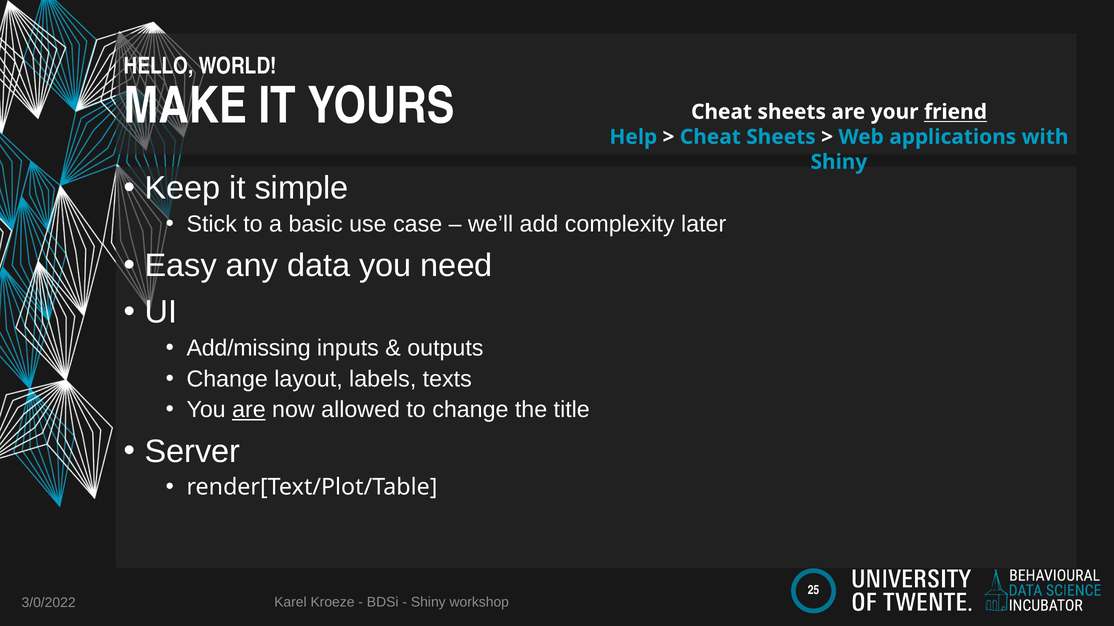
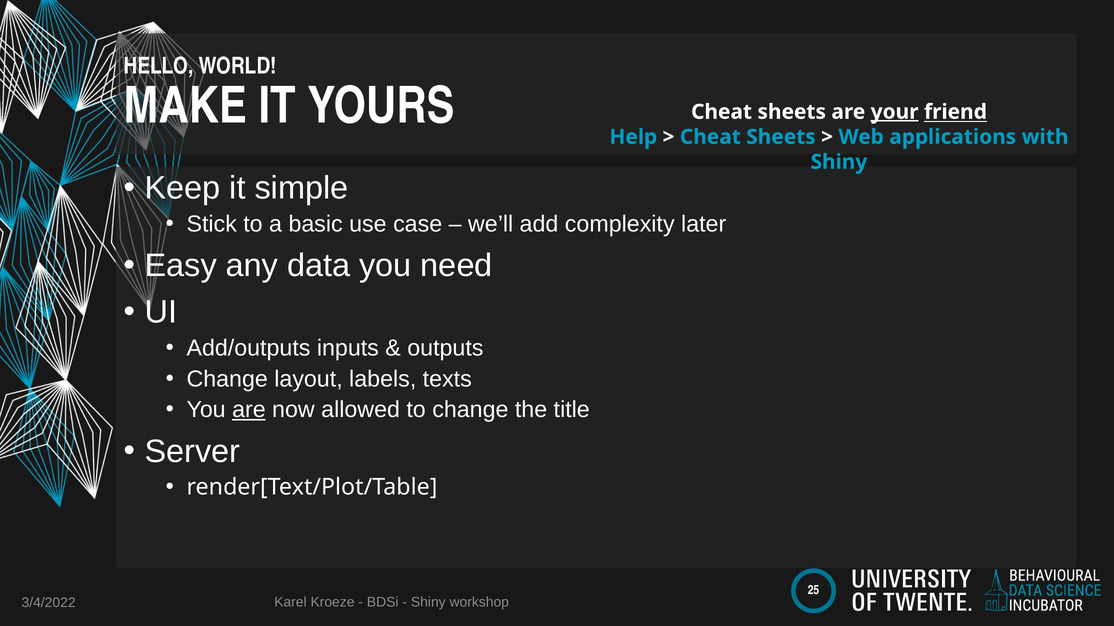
your underline: none -> present
Add/missing: Add/missing -> Add/outputs
3/0/2022: 3/0/2022 -> 3/4/2022
